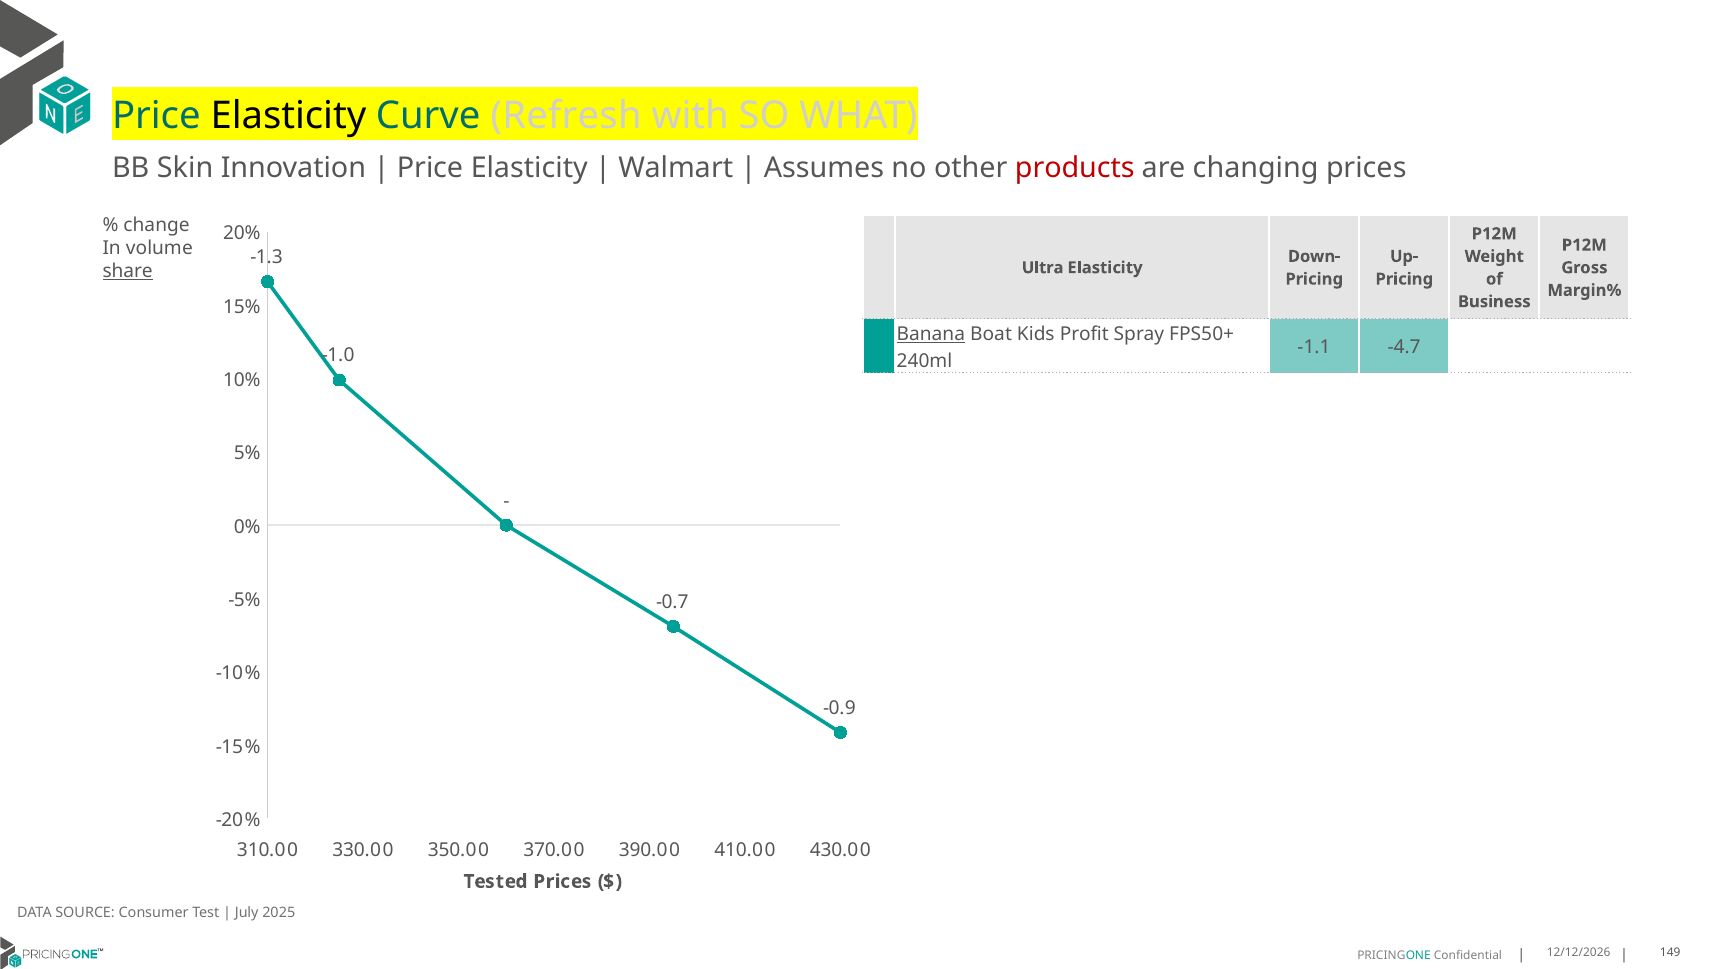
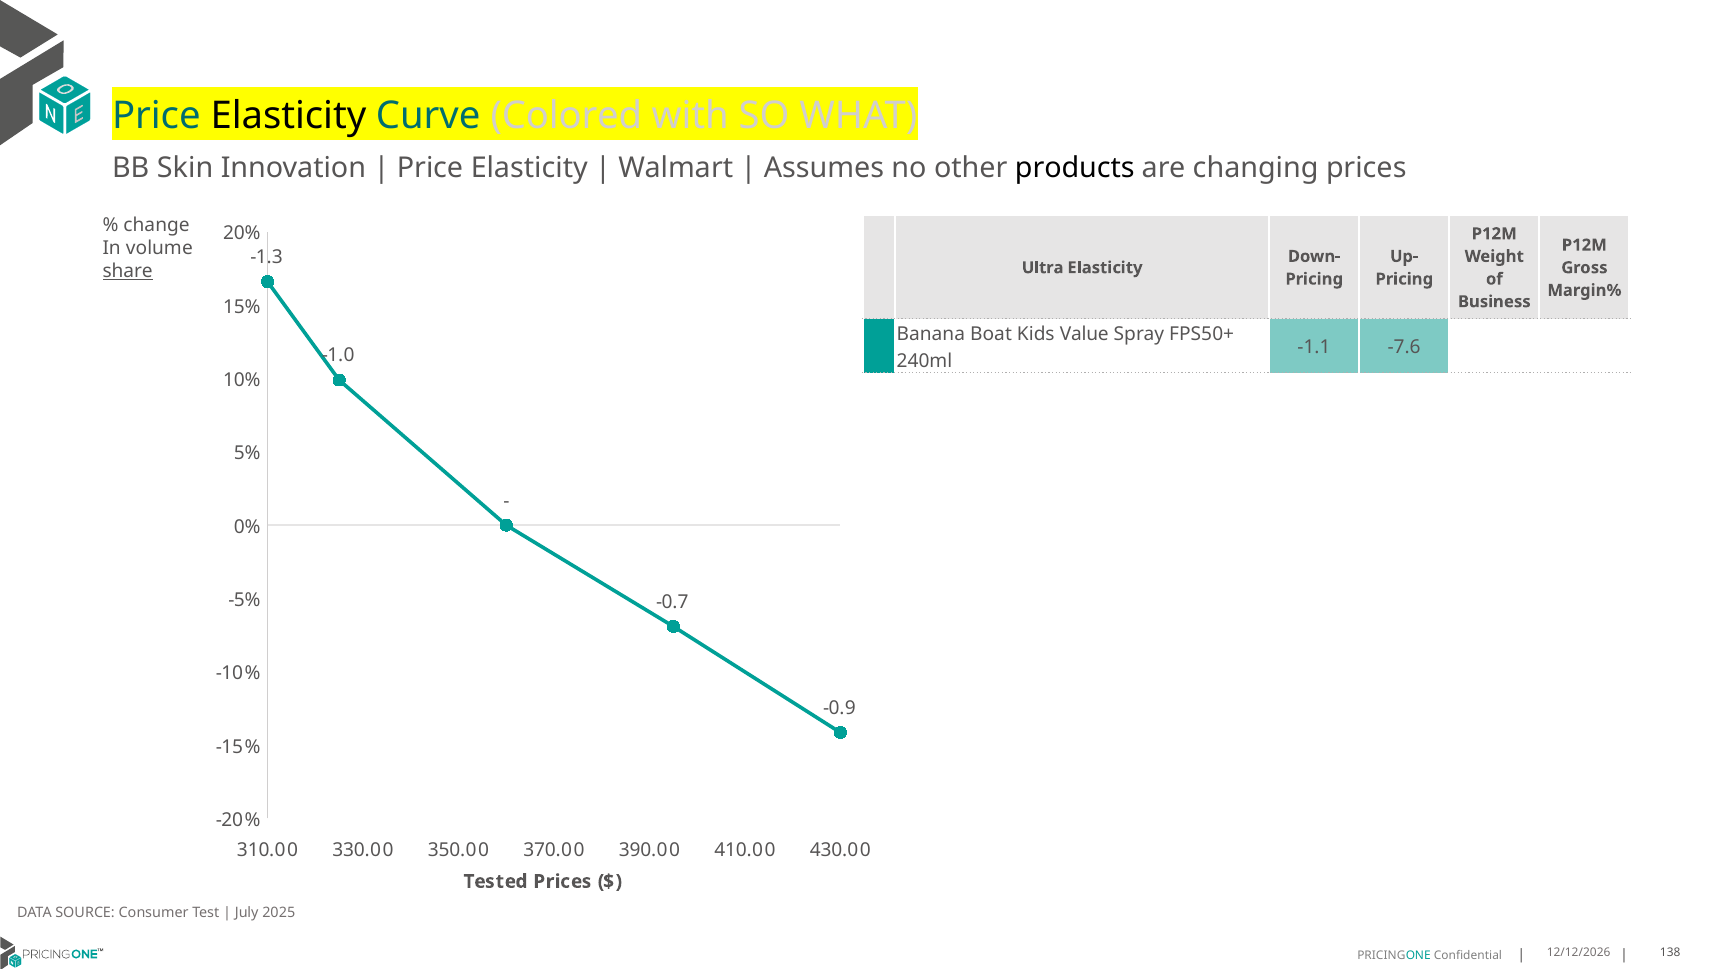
Refresh: Refresh -> Colored
products colour: red -> black
Banana underline: present -> none
Profit: Profit -> Value
-4.7: -4.7 -> -7.6
149: 149 -> 138
